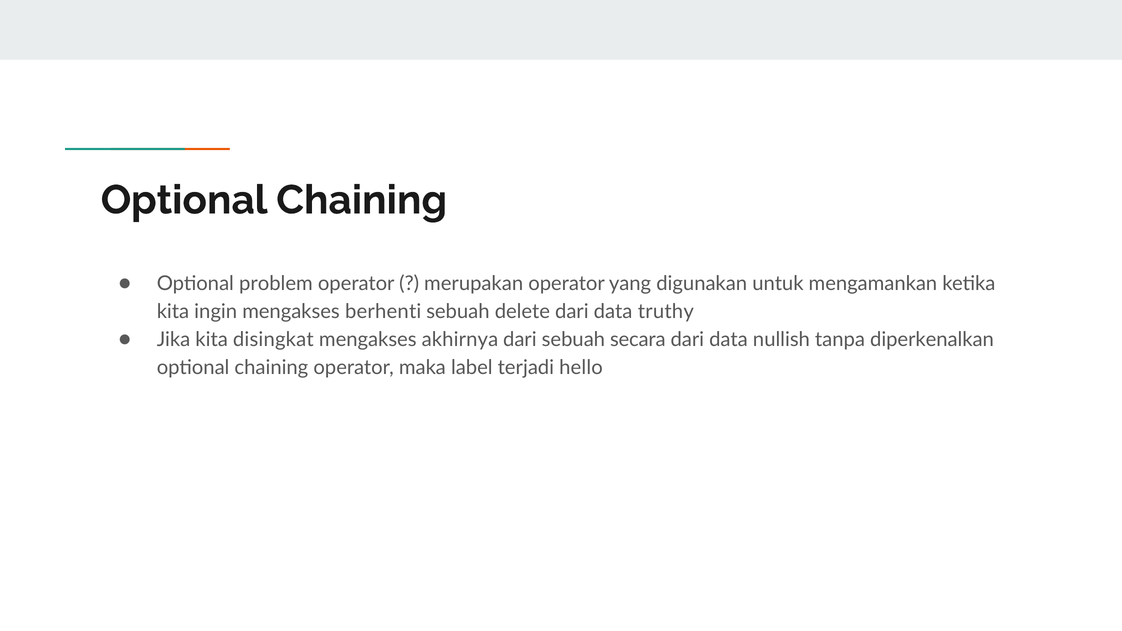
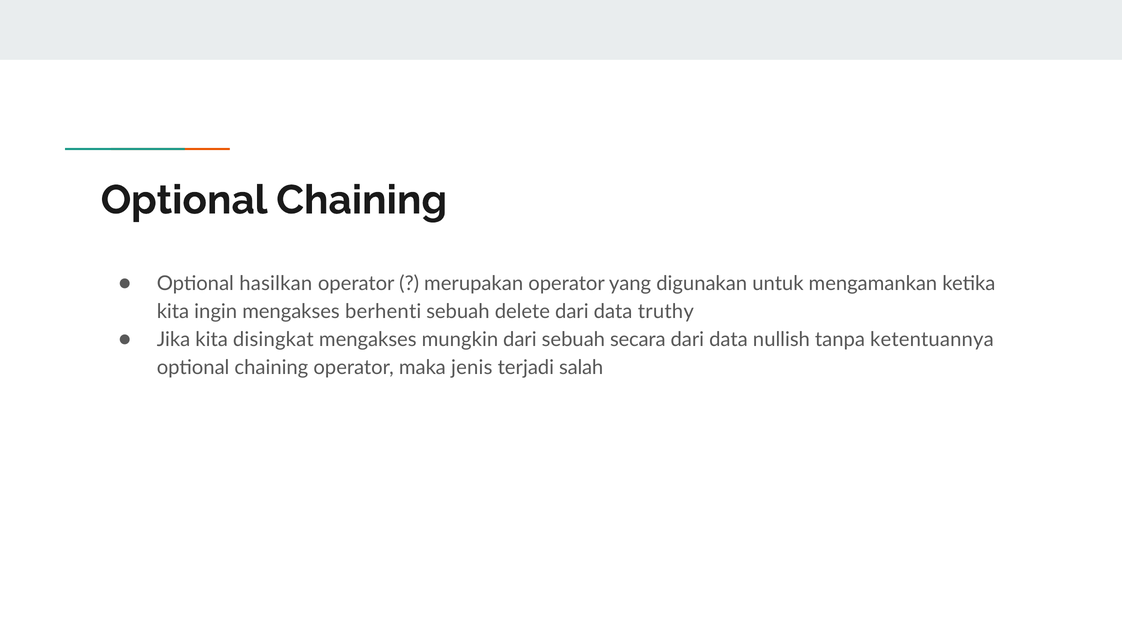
problem: problem -> hasilkan
akhirnya: akhirnya -> mungkin
diperkenalkan: diperkenalkan -> ketentuannya
label: label -> jenis
hello: hello -> salah
